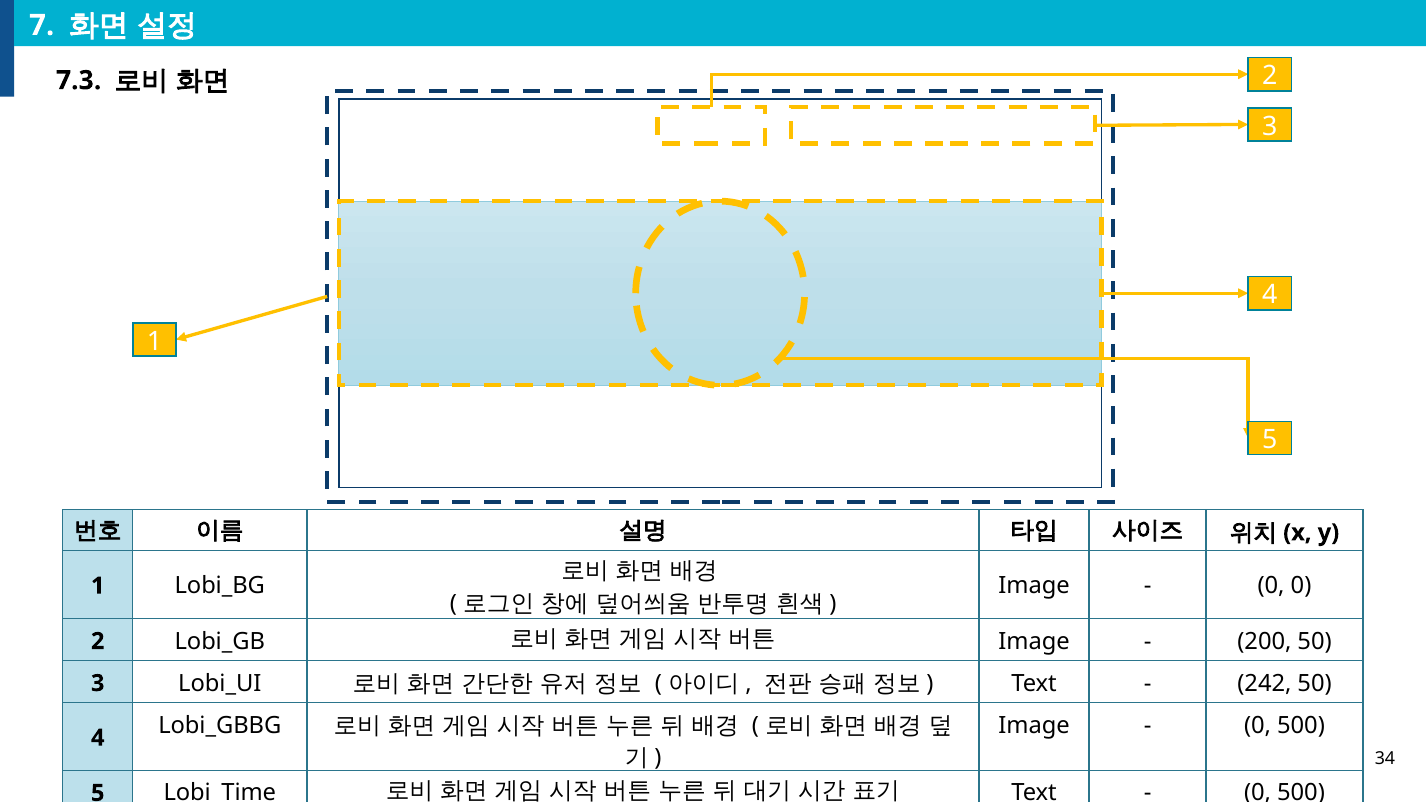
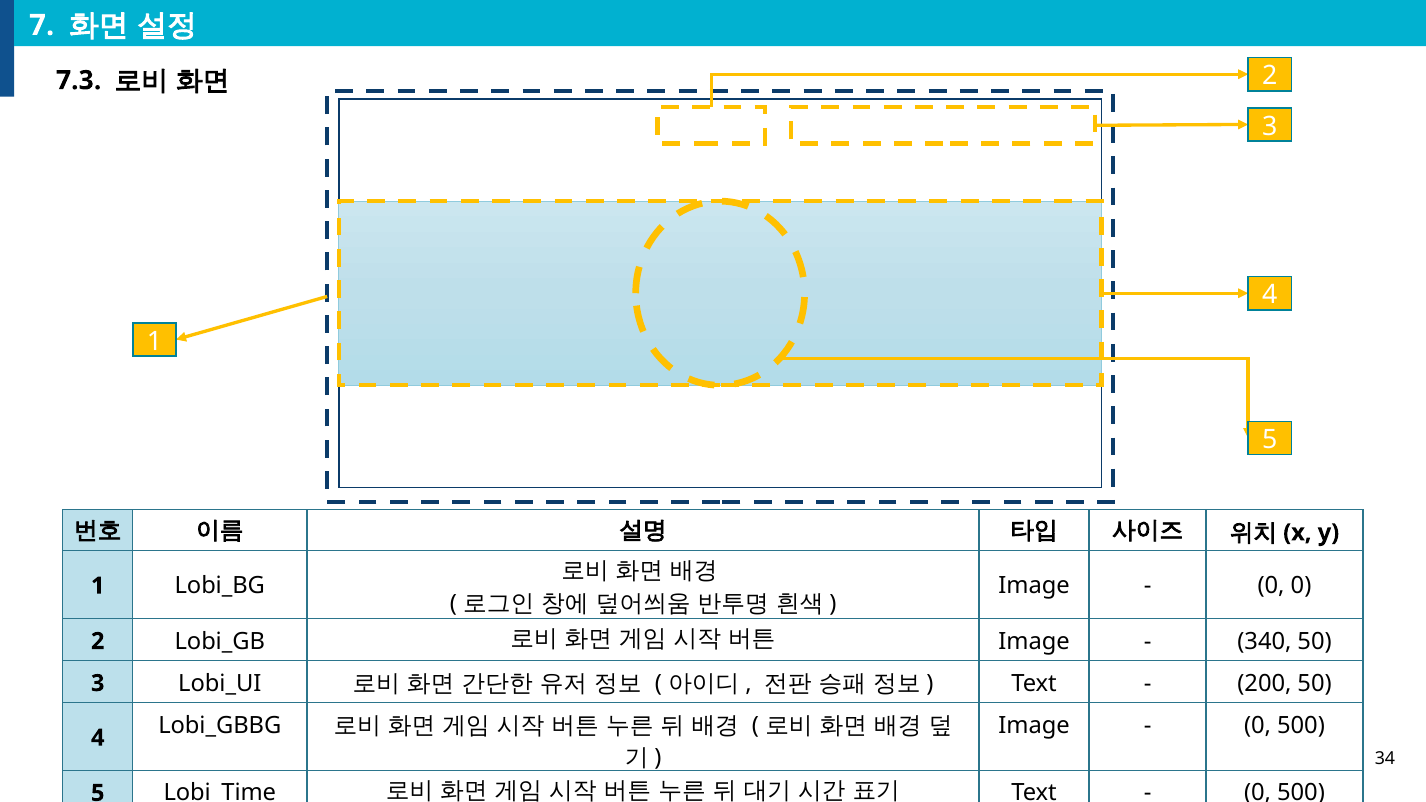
200: 200 -> 340
242: 242 -> 200
